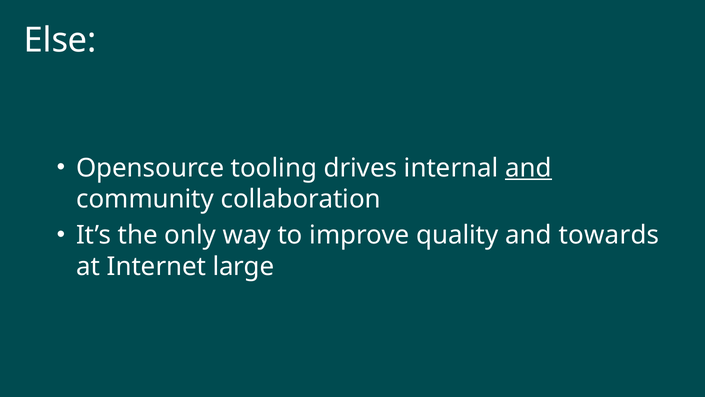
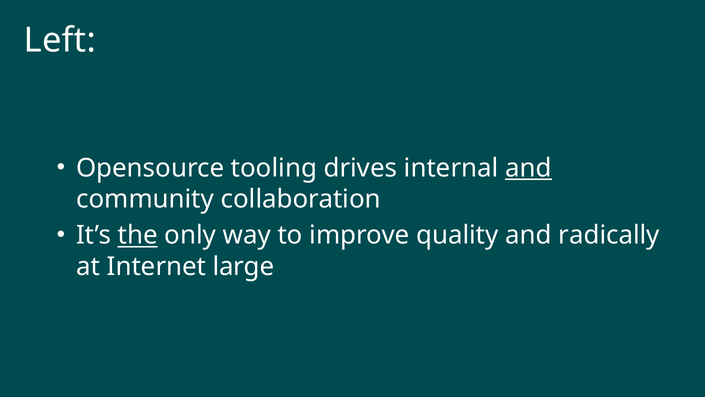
Else: Else -> Left
the underline: none -> present
towards: towards -> radically
